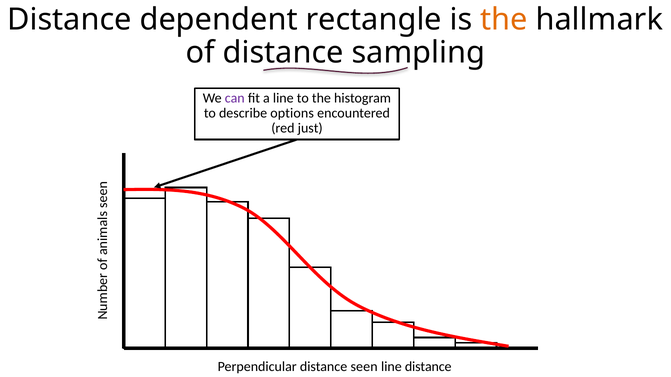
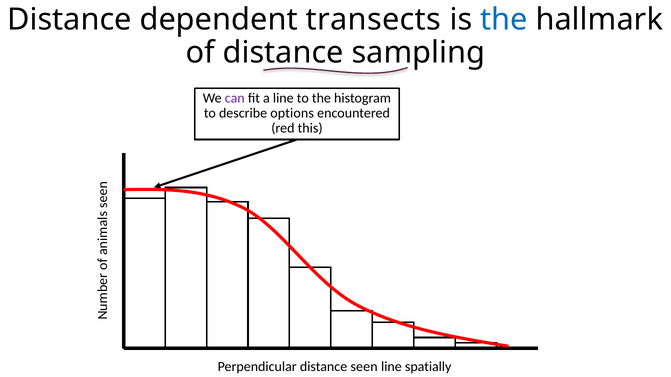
rectangle: rectangle -> transects
the at (504, 20) colour: orange -> blue
just: just -> this
line distance: distance -> spatially
